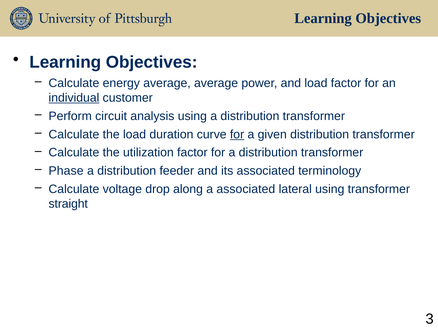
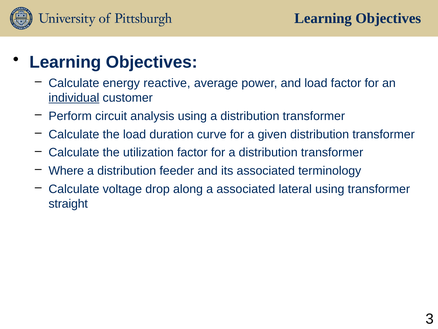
energy average: average -> reactive
for at (237, 134) underline: present -> none
Phase: Phase -> Where
